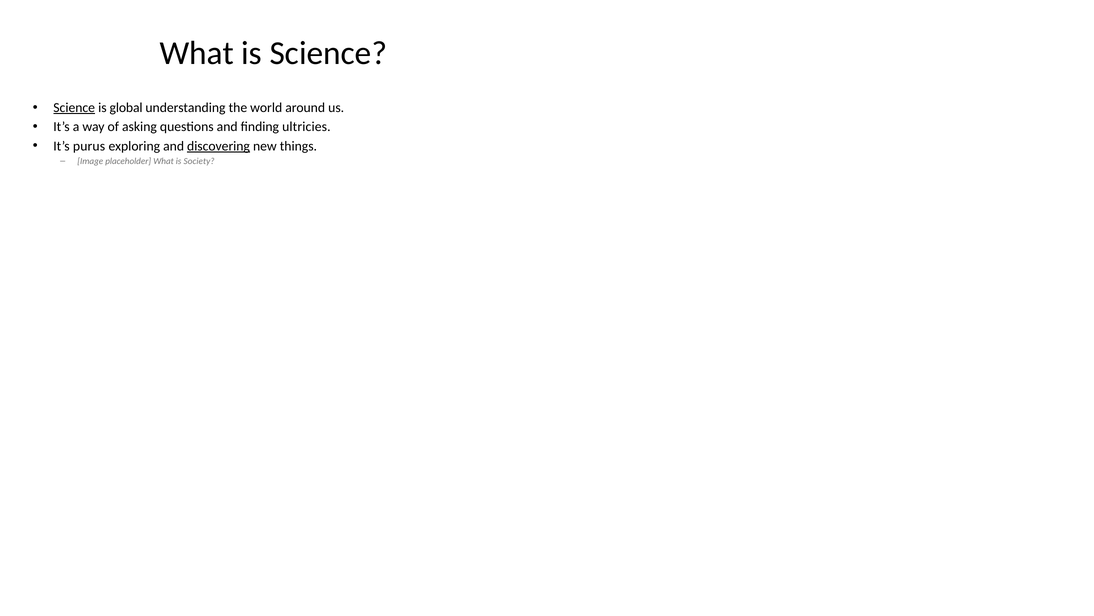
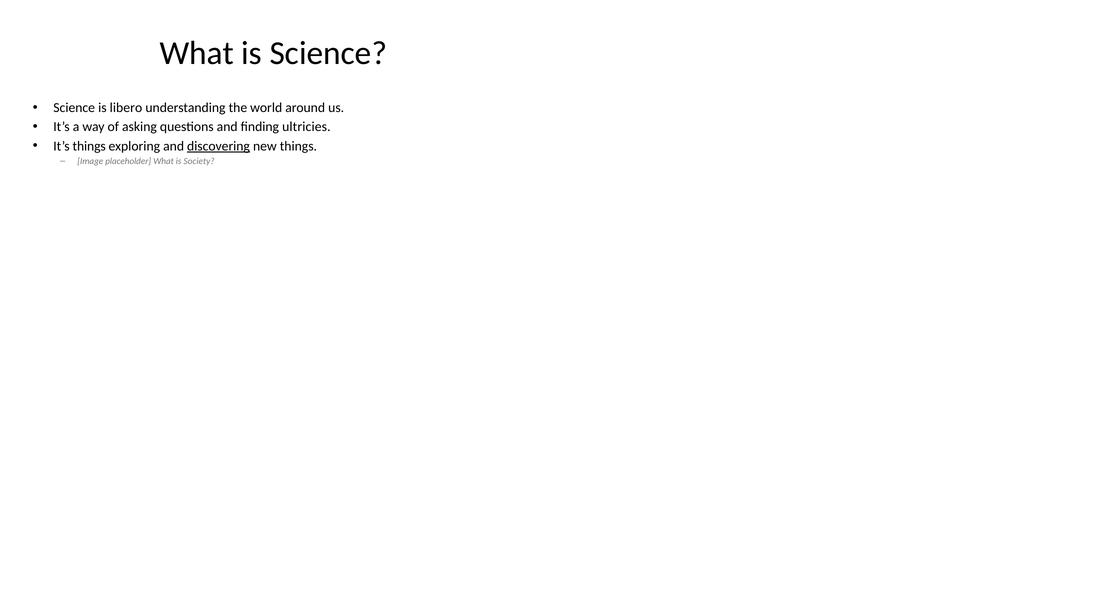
Science at (74, 108) underline: present -> none
global: global -> libero
It’s purus: purus -> things
